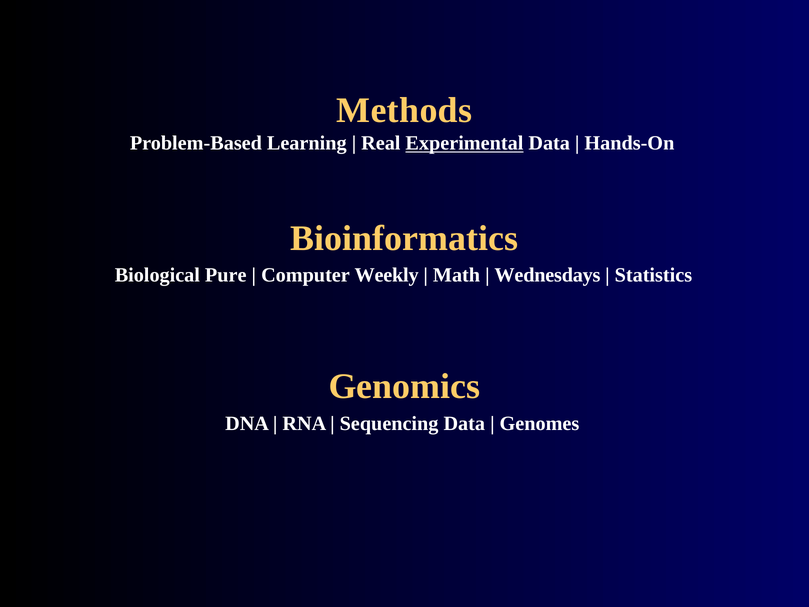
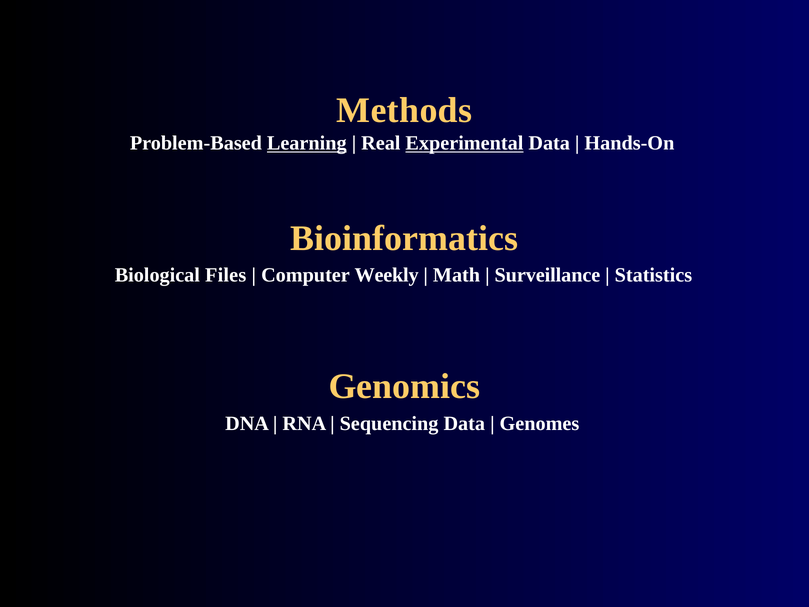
Learning underline: none -> present
Pure: Pure -> Files
Wednesdays: Wednesdays -> Surveillance
